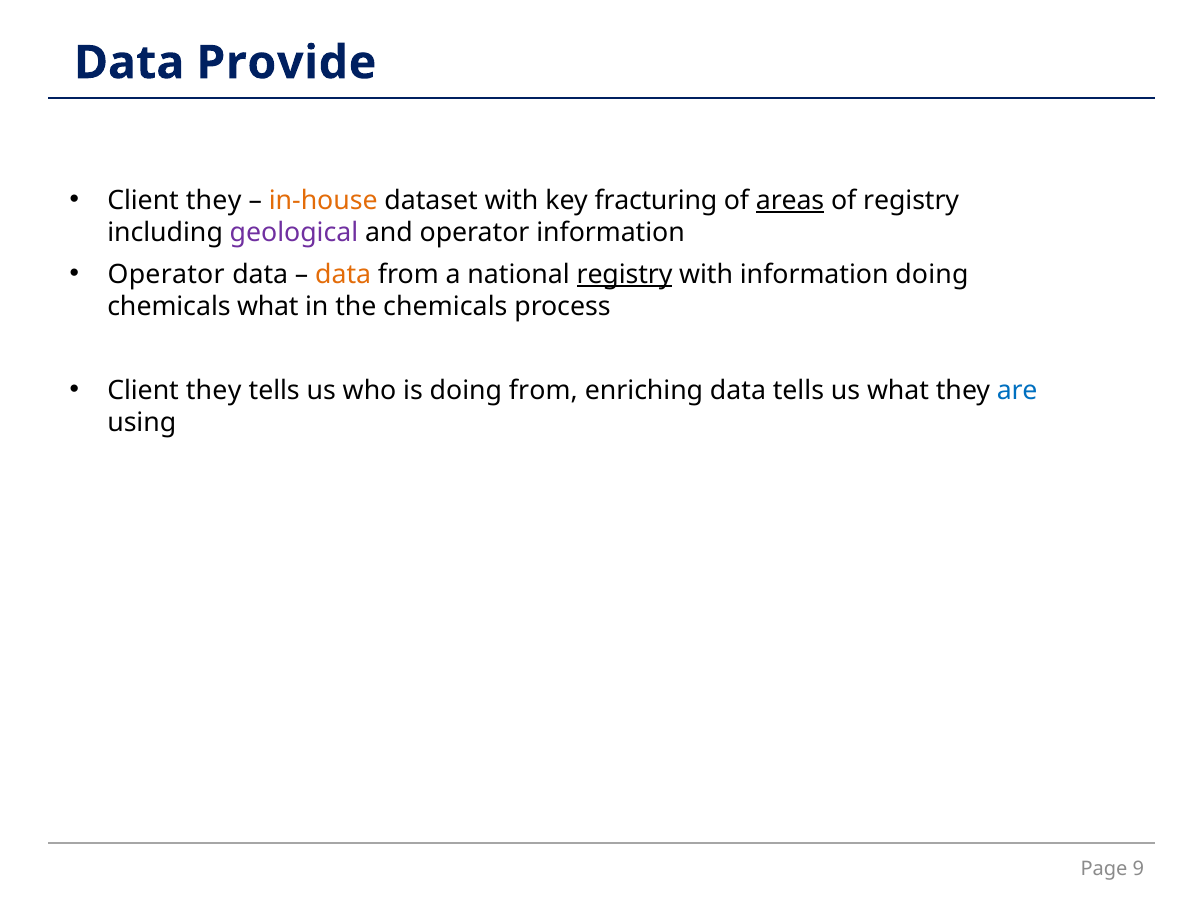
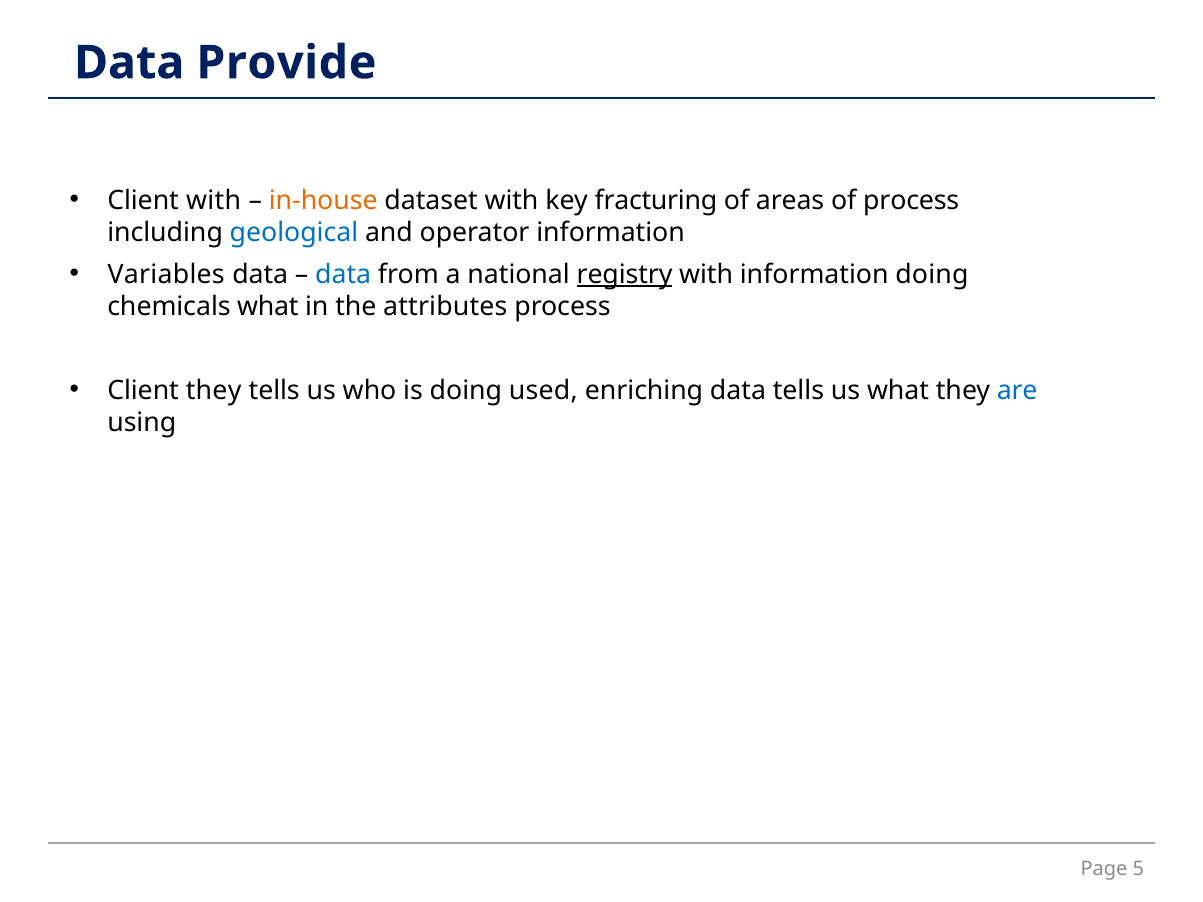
they at (214, 200): they -> with
areas underline: present -> none
of registry: registry -> process
geological colour: purple -> blue
Operator at (166, 275): Operator -> Variables
data at (343, 275) colour: orange -> blue
the chemicals: chemicals -> attributes
doing from: from -> used
9: 9 -> 5
